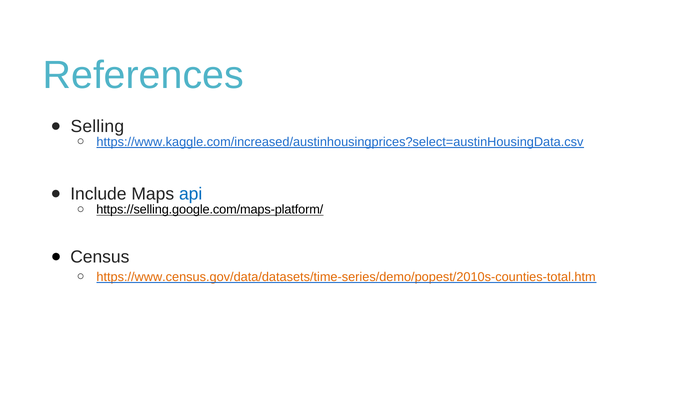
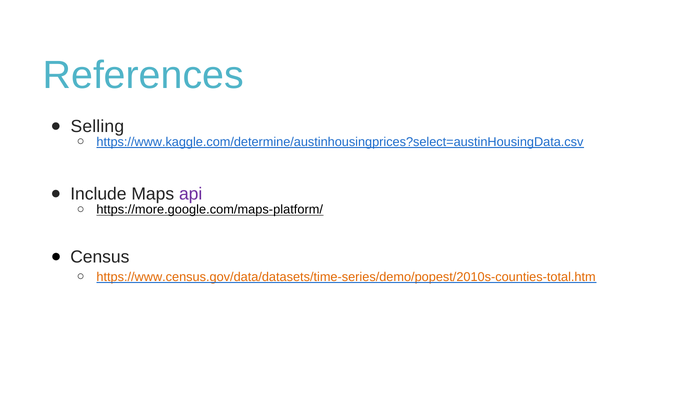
https://www.kaggle.com/increased/austinhousingprices?select=austinHousingData.csv: https://www.kaggle.com/increased/austinhousingprices?select=austinHousingData.csv -> https://www.kaggle.com/determine/austinhousingprices?select=austinHousingData.csv
api colour: blue -> purple
https://selling.google.com/maps-platform/: https://selling.google.com/maps-platform/ -> https://more.google.com/maps-platform/
